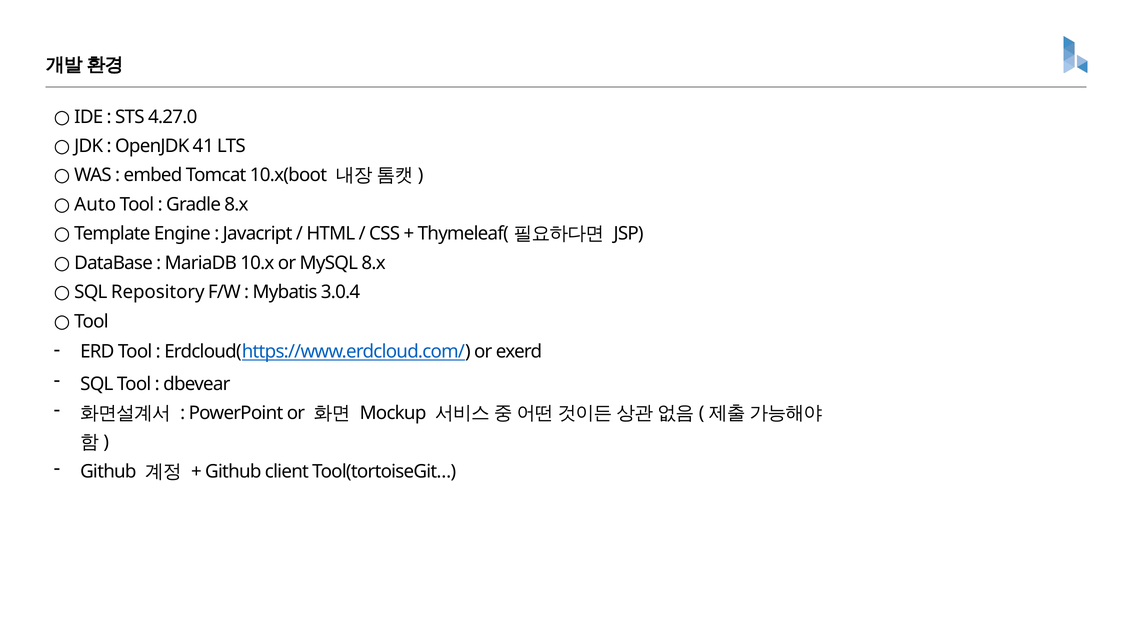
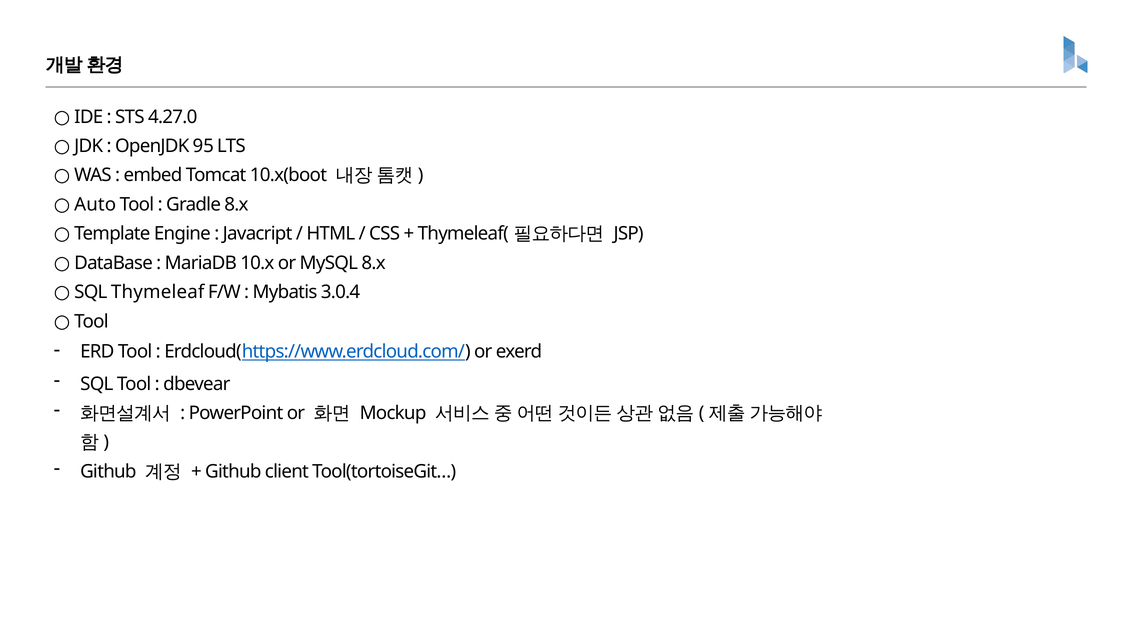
41: 41 -> 95
Repository: Repository -> Thymeleaf
